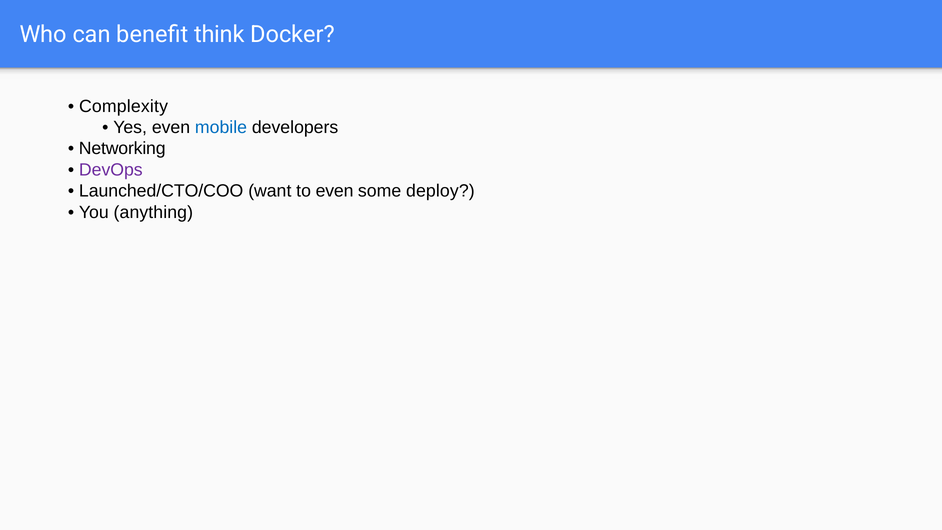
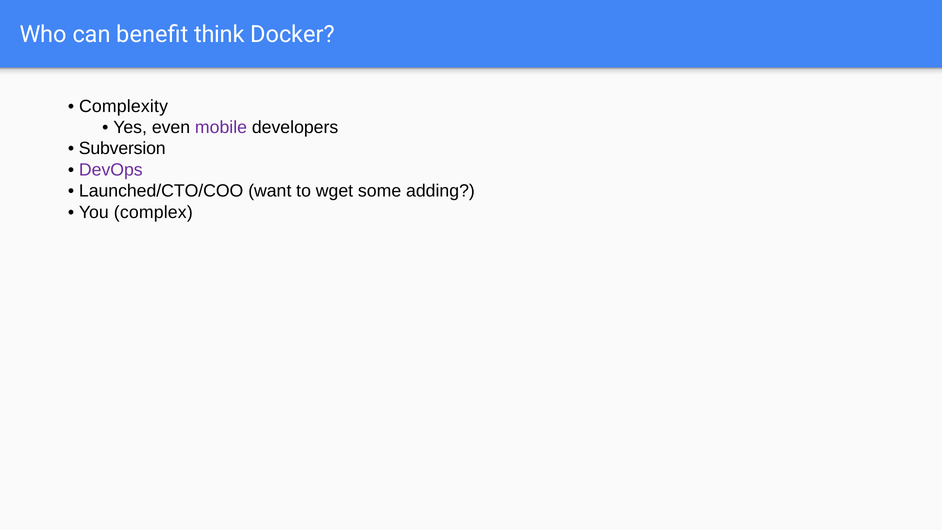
mobile colour: blue -> purple
Networking: Networking -> Subversion
to even: even -> wget
deploy: deploy -> adding
anything: anything -> complex
